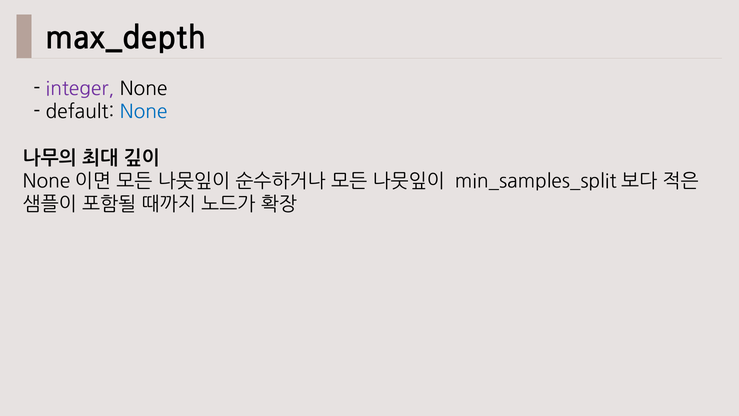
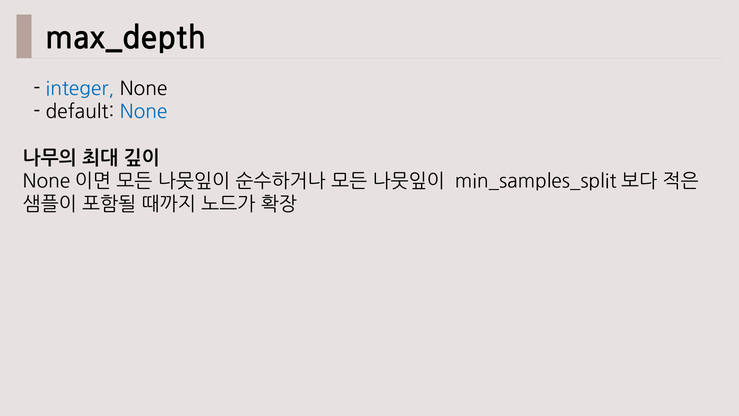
integer colour: purple -> blue
